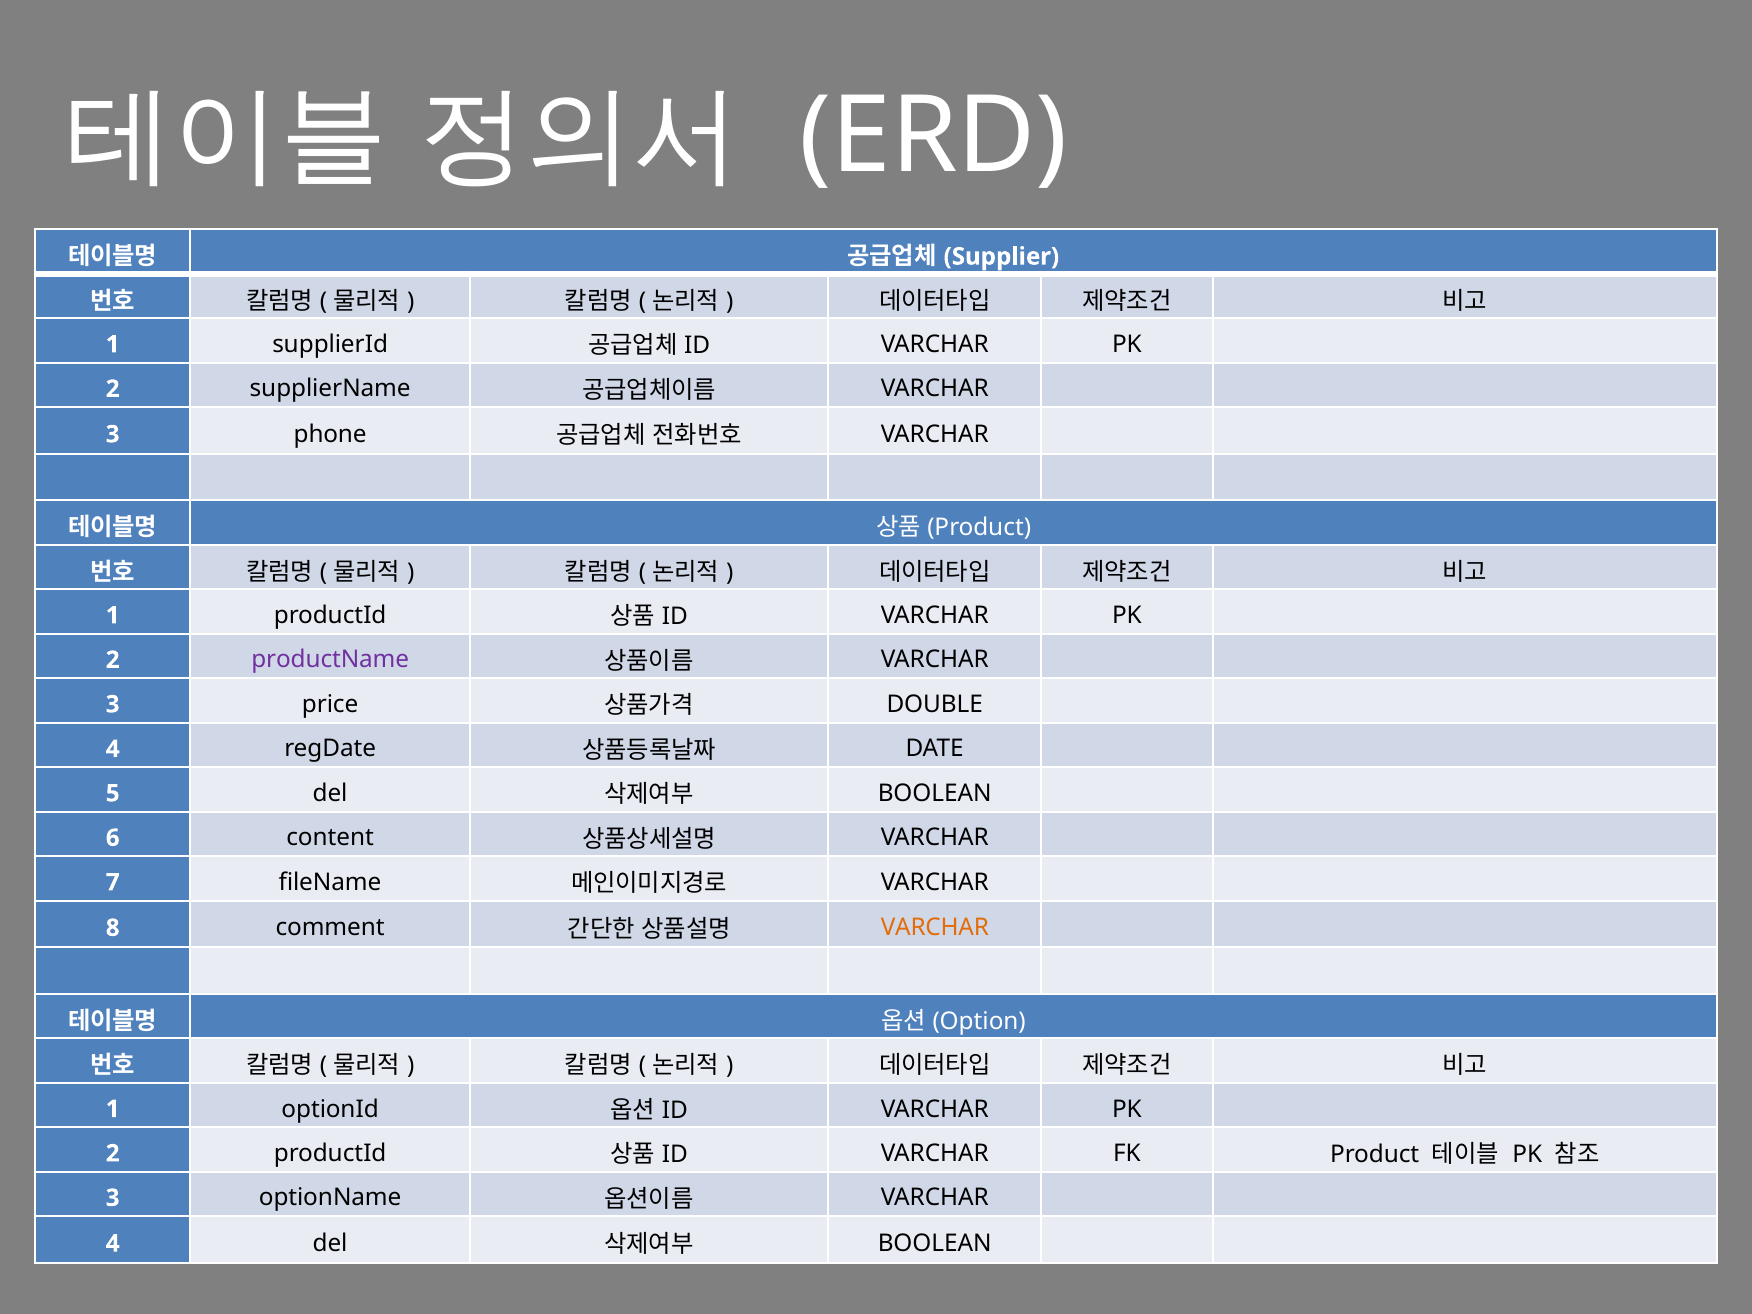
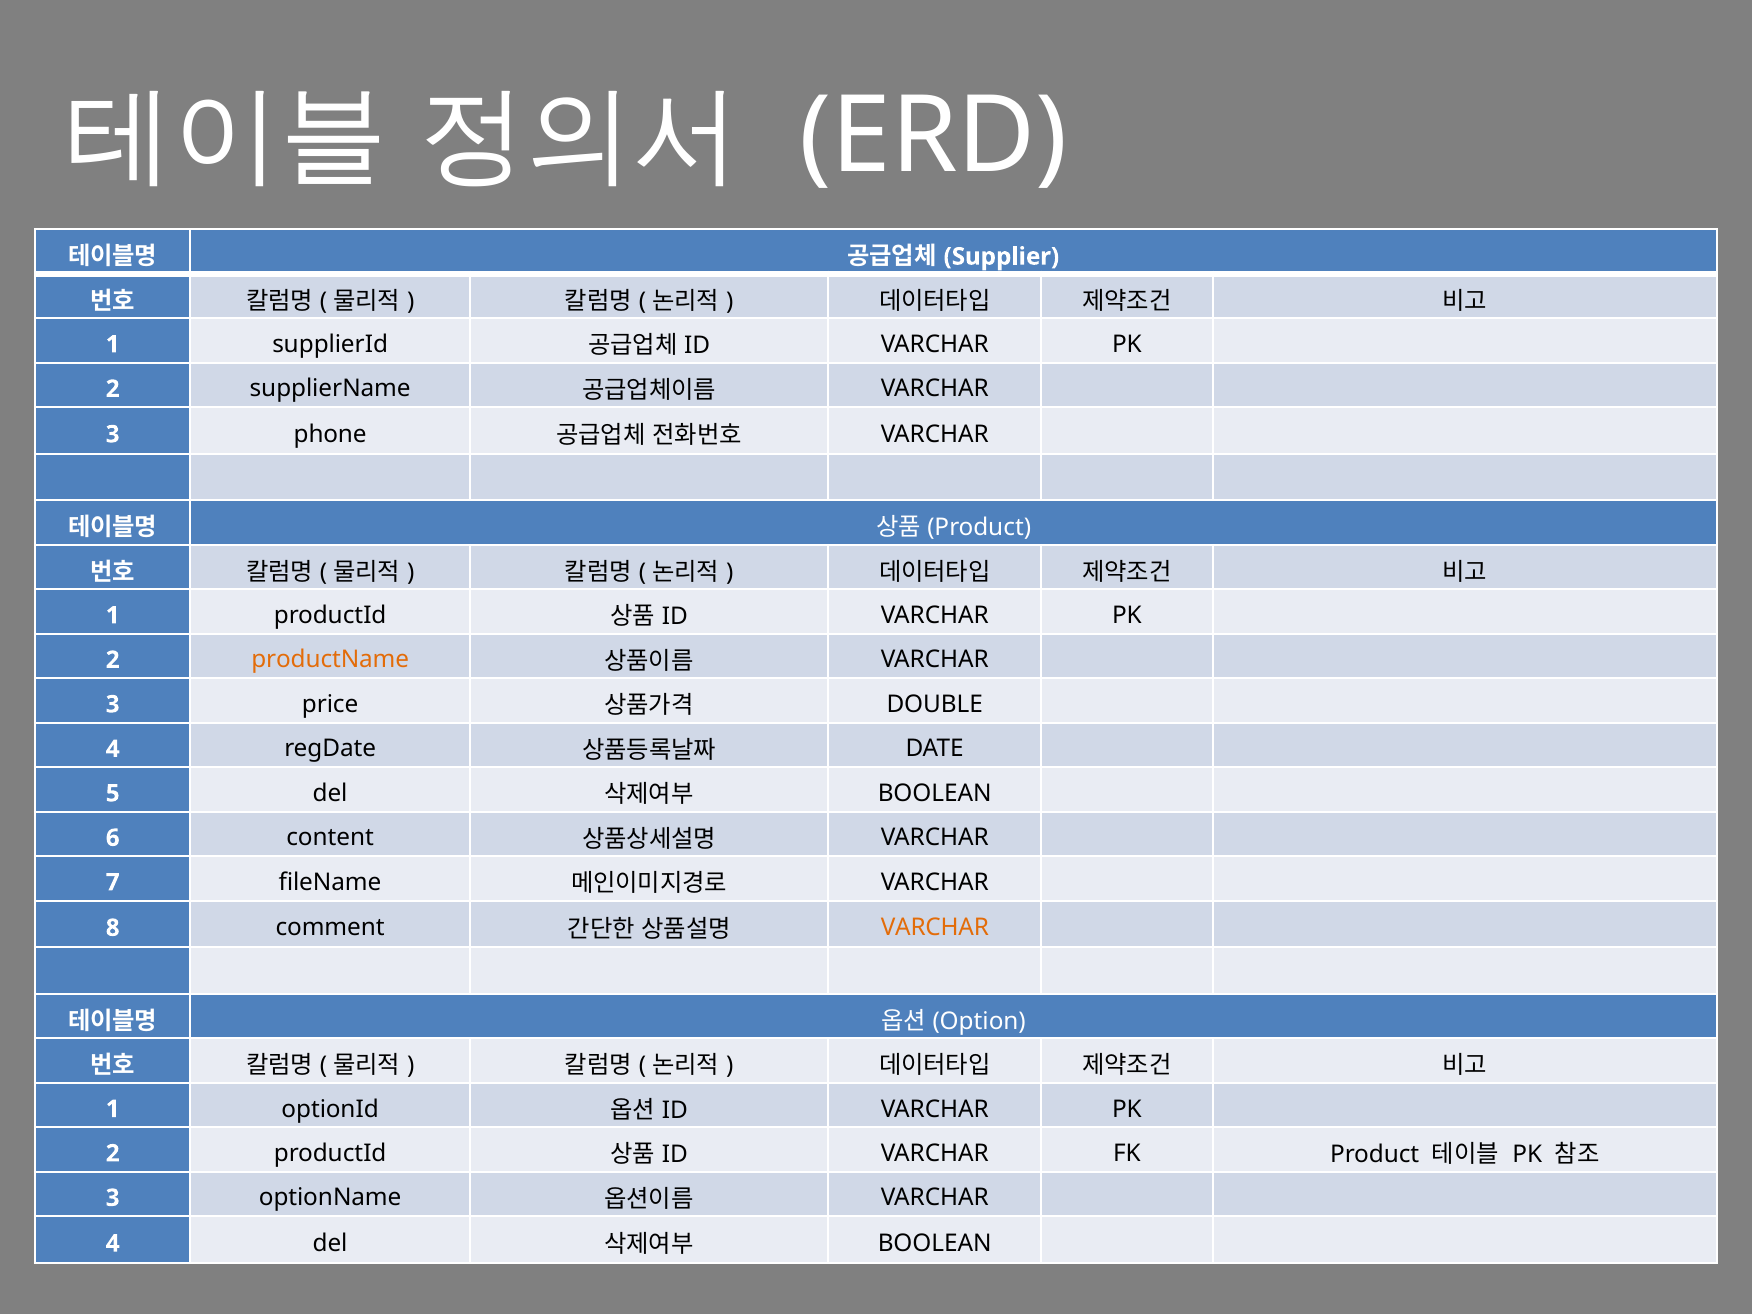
productName colour: purple -> orange
